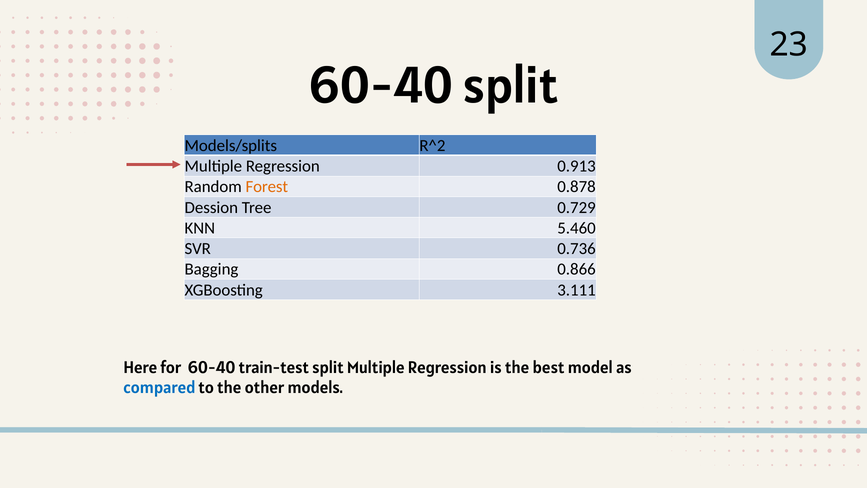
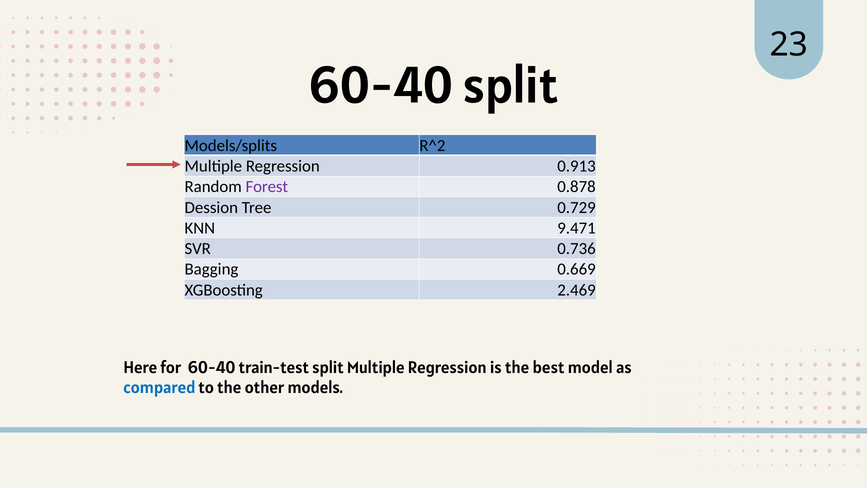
Forest colour: orange -> purple
5.460: 5.460 -> 9.471
0.866: 0.866 -> 0.669
3.111: 3.111 -> 2.469
